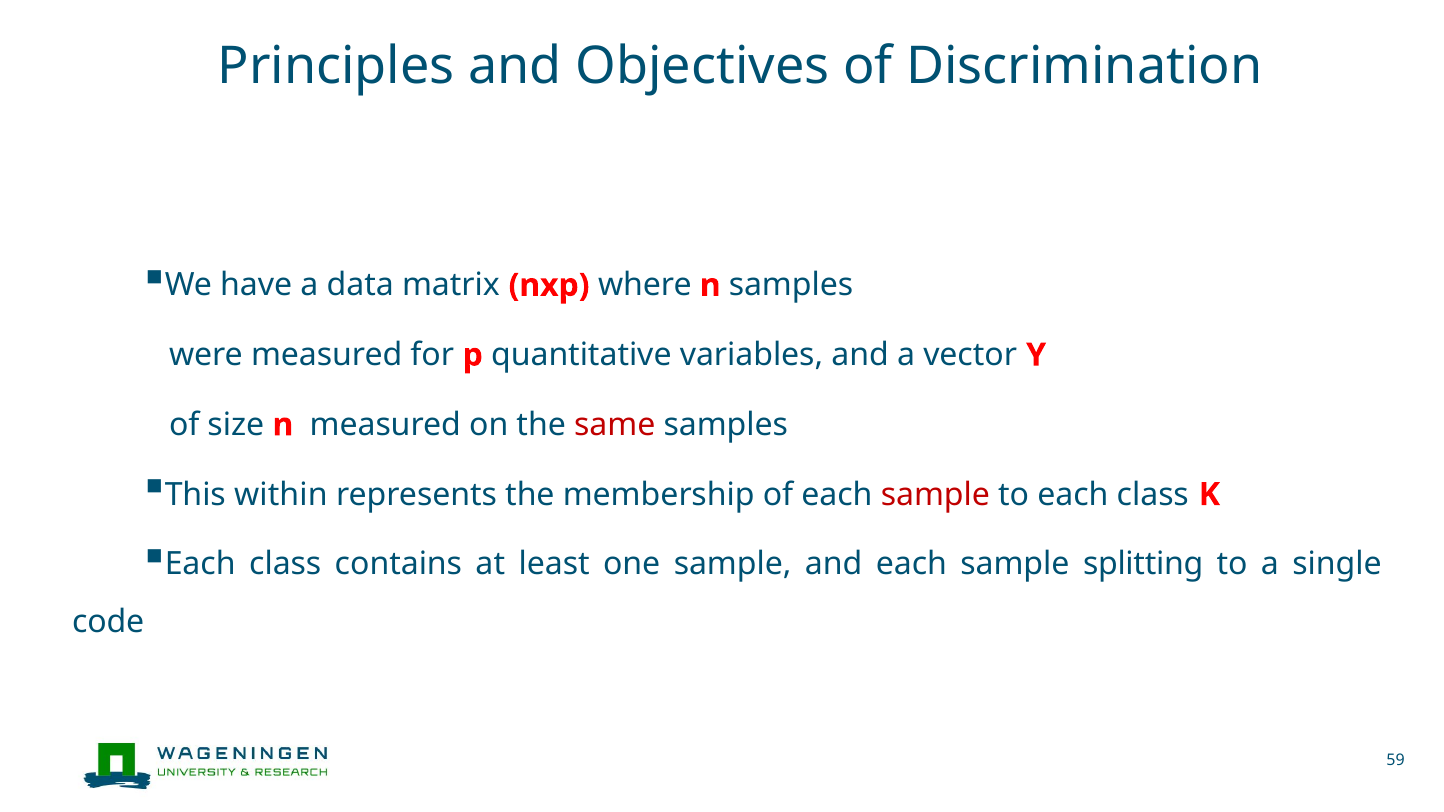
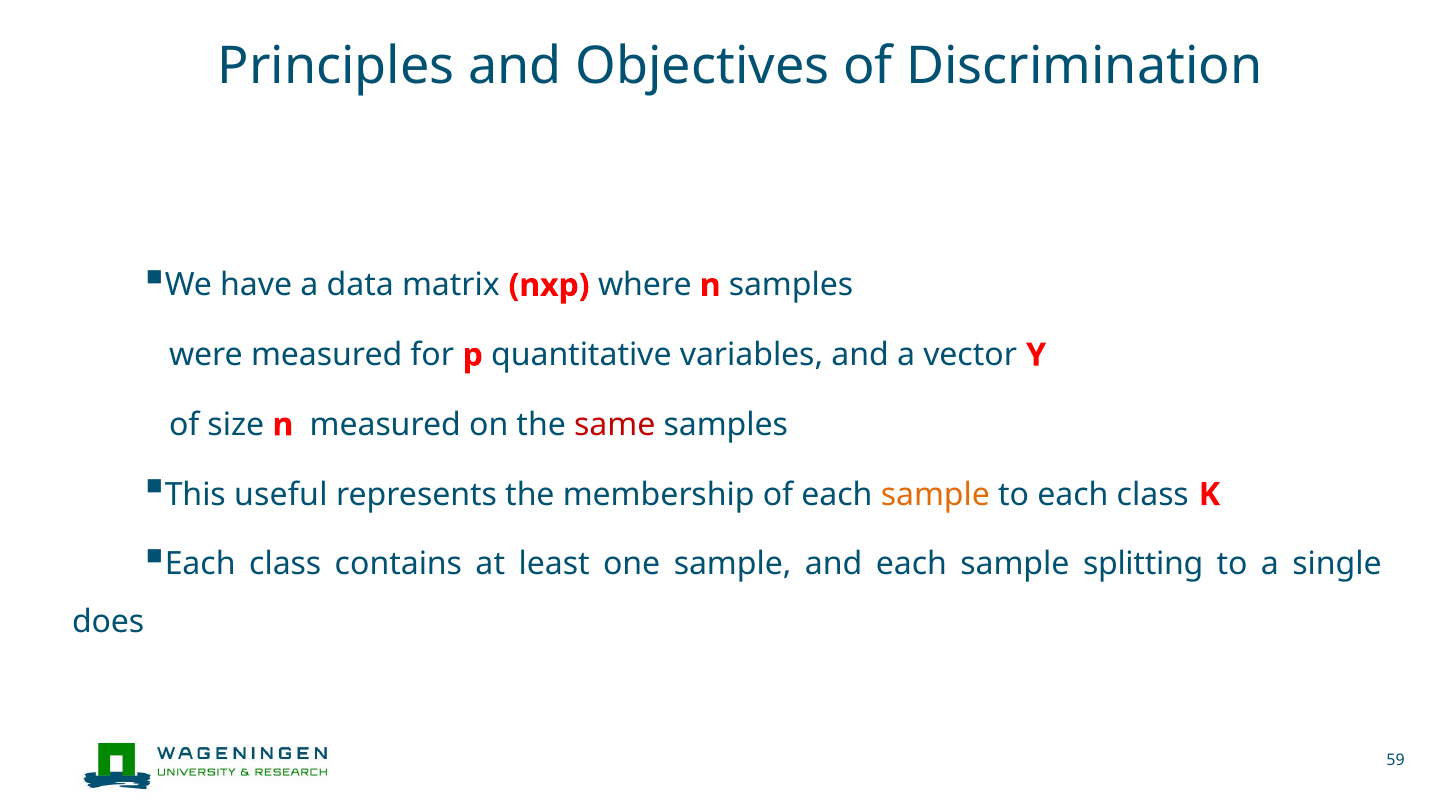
within: within -> useful
sample at (935, 495) colour: red -> orange
code: code -> does
